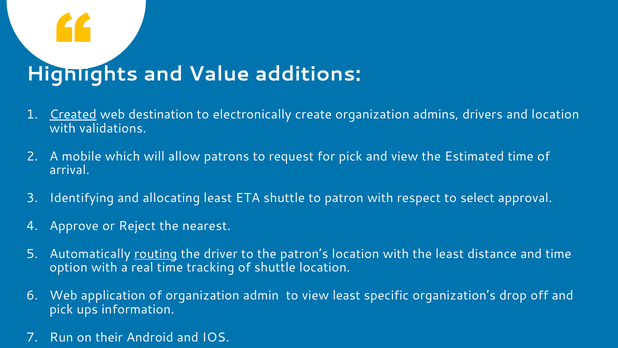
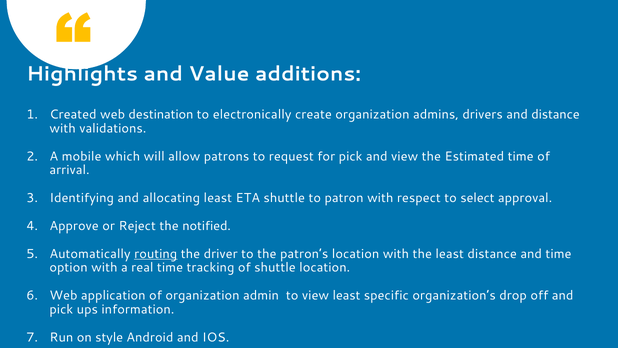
Created underline: present -> none
and location: location -> distance
nearest: nearest -> notified
their: their -> style
